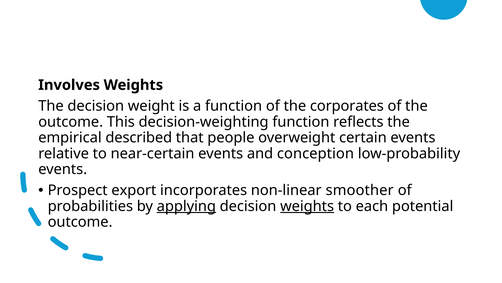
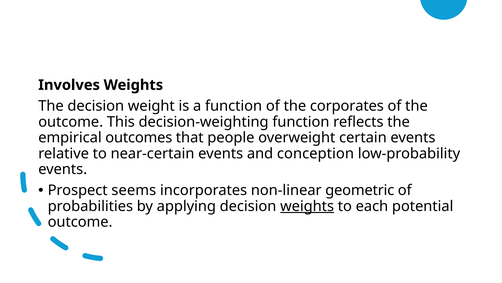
described: described -> outcomes
export: export -> seems
smoother: smoother -> geometric
applying underline: present -> none
